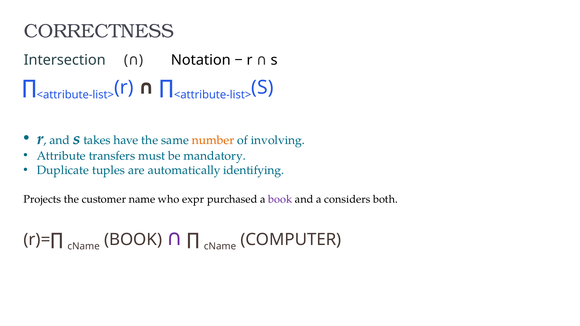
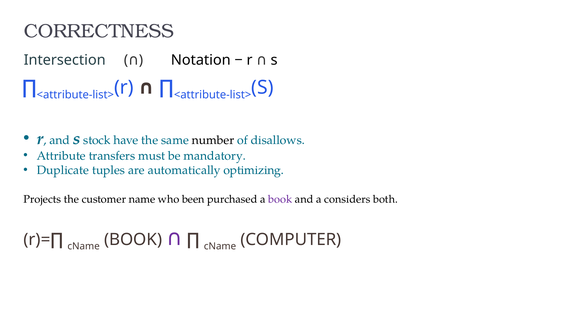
takes: takes -> stock
number colour: orange -> black
involving: involving -> disallows
identifying: identifying -> optimizing
expr: expr -> been
